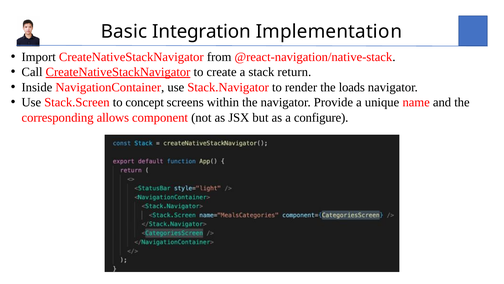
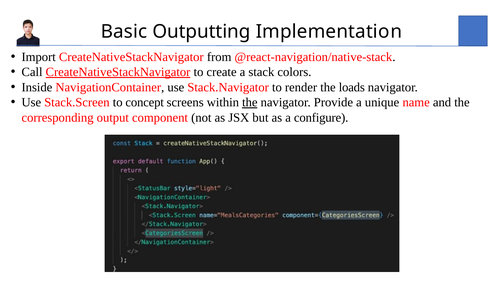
Integration: Integration -> Outputting
return: return -> colors
the at (250, 102) underline: none -> present
allows: allows -> output
